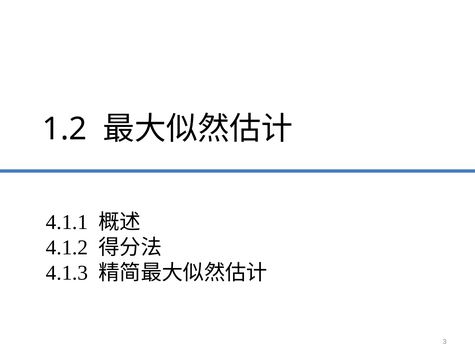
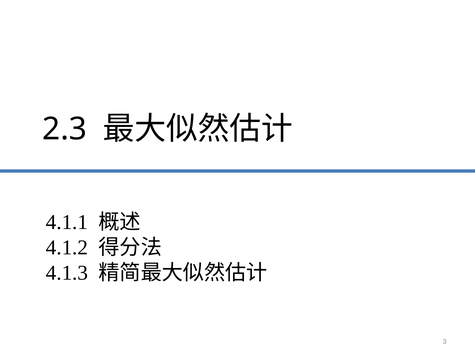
1.2: 1.2 -> 2.3
